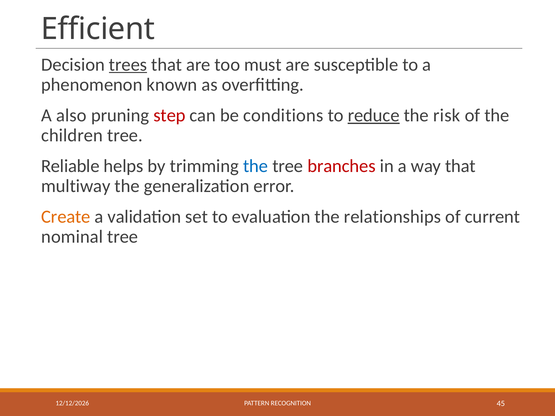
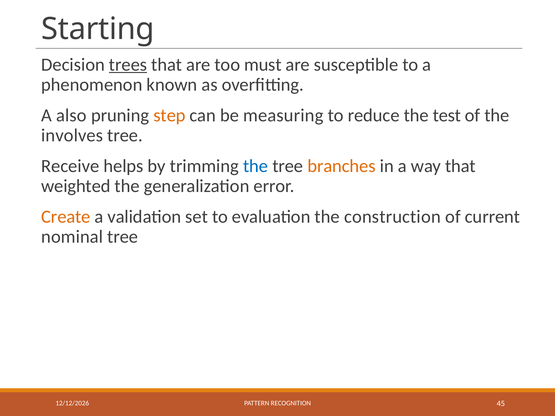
Efficient: Efficient -> Starting
step colour: red -> orange
conditions: conditions -> measuring
reduce underline: present -> none
risk: risk -> test
children: children -> involves
Reliable: Reliable -> Receive
branches colour: red -> orange
multiway: multiway -> weighted
relationships: relationships -> construction
